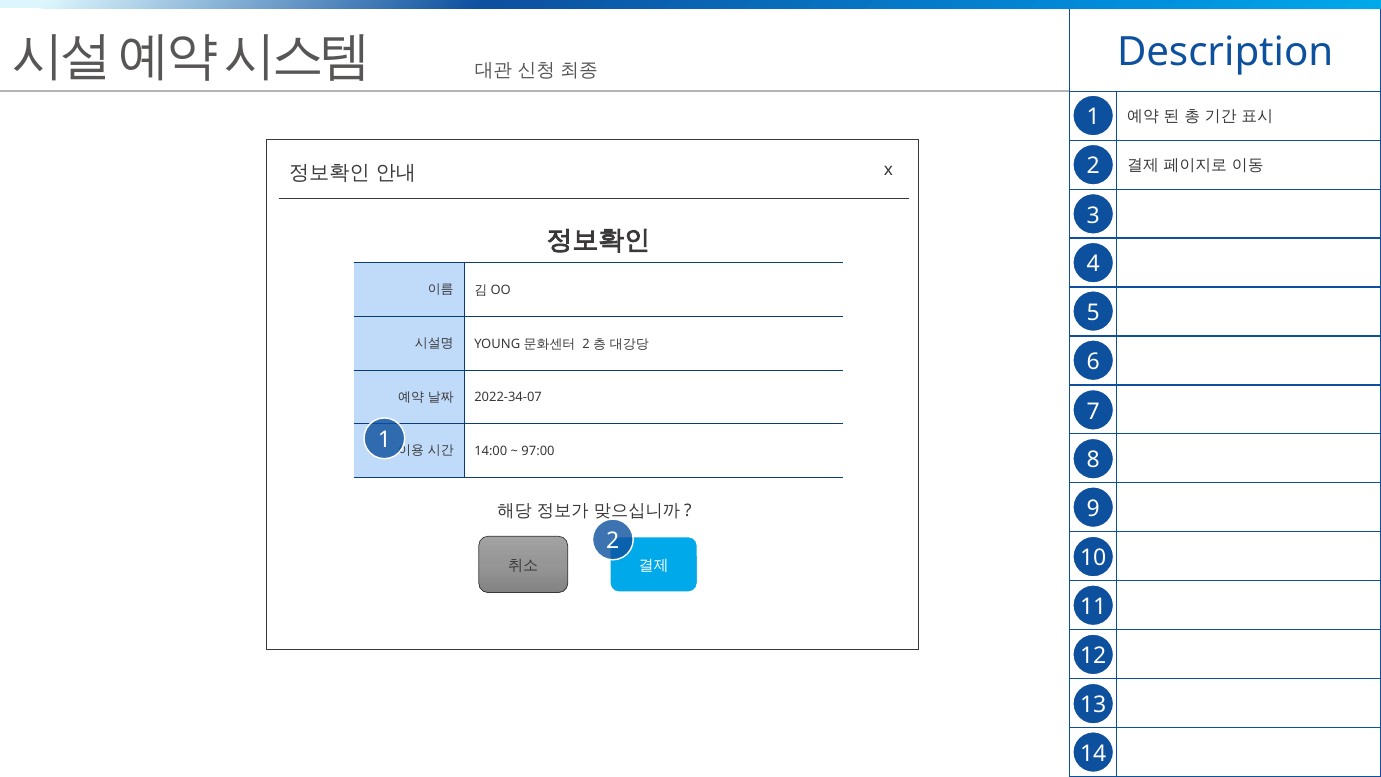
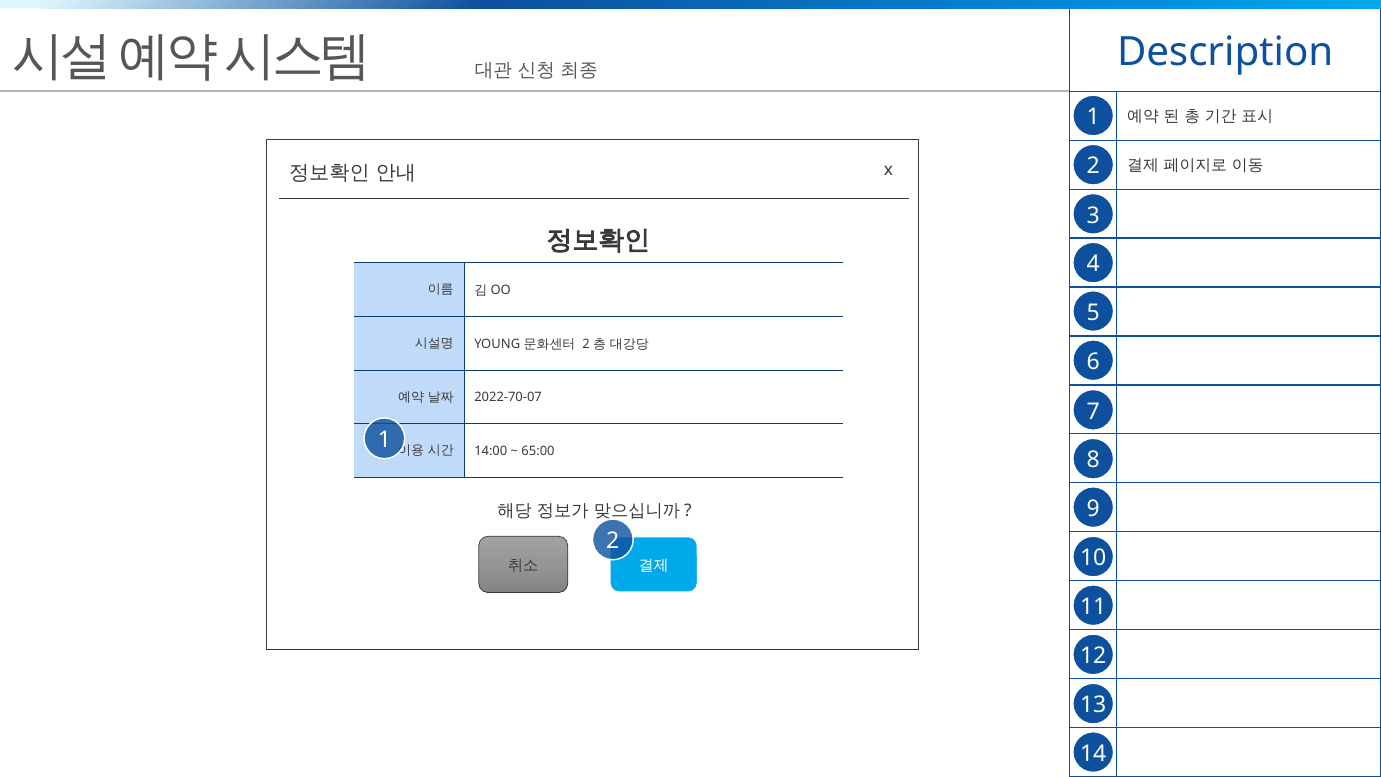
2022-34-07: 2022-34-07 -> 2022-70-07
97:00: 97:00 -> 65:00
